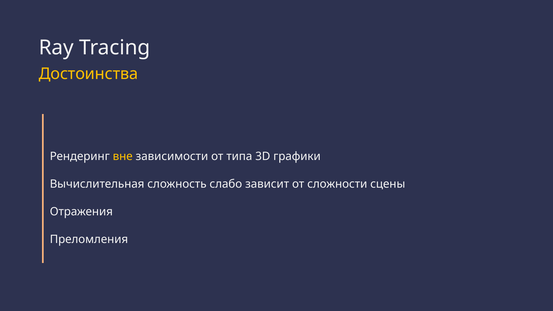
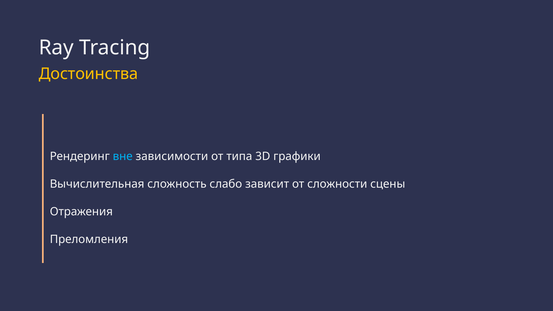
вне colour: yellow -> light blue
